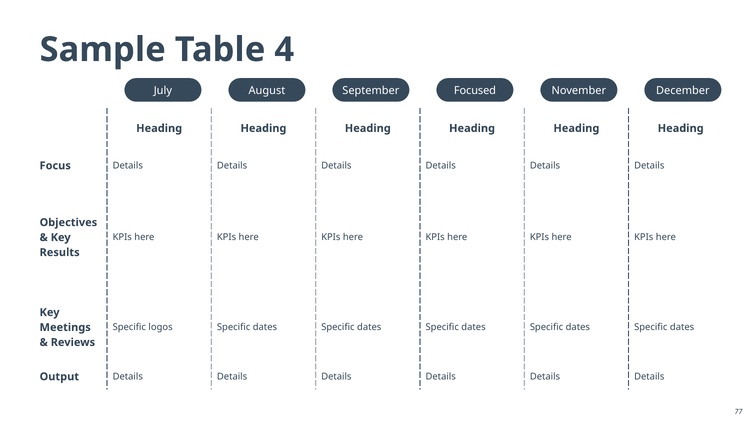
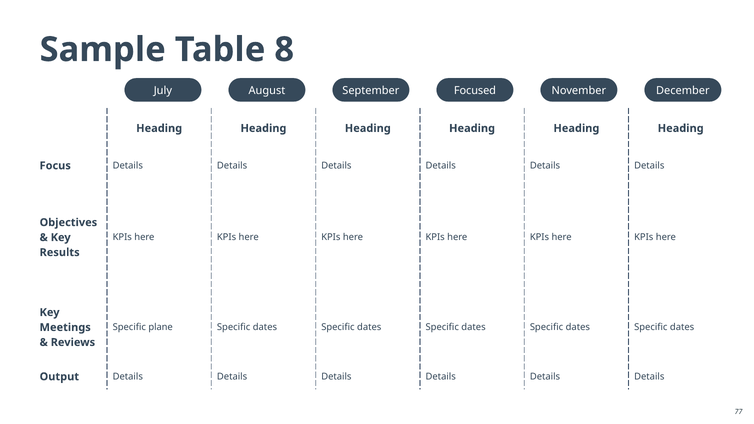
4: 4 -> 8
logos: logos -> plane
